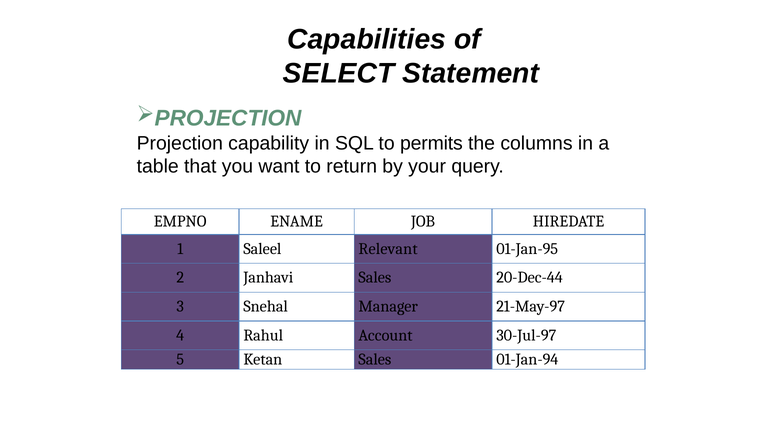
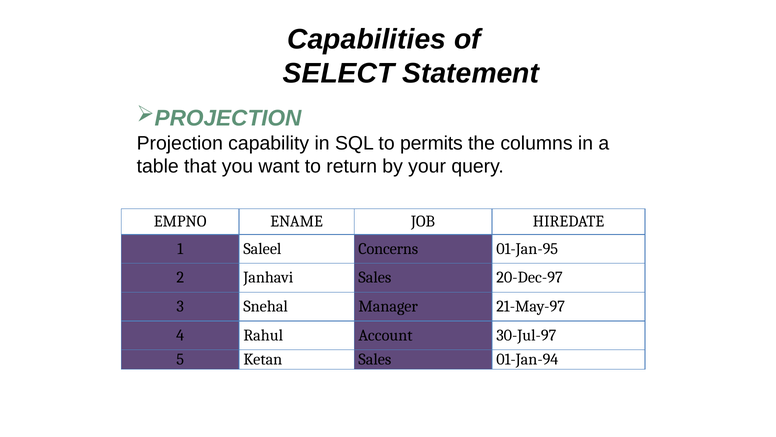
Relevant: Relevant -> Concerns
20-Dec-44: 20-Dec-44 -> 20-Dec-97
